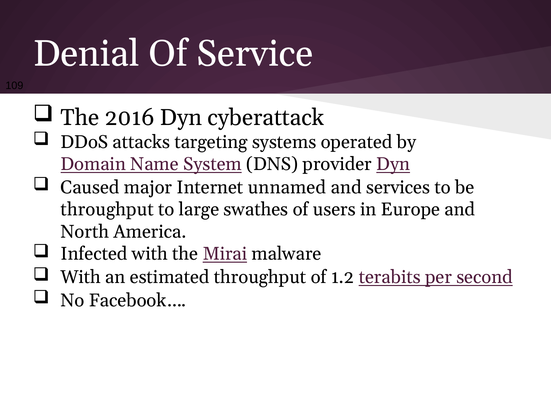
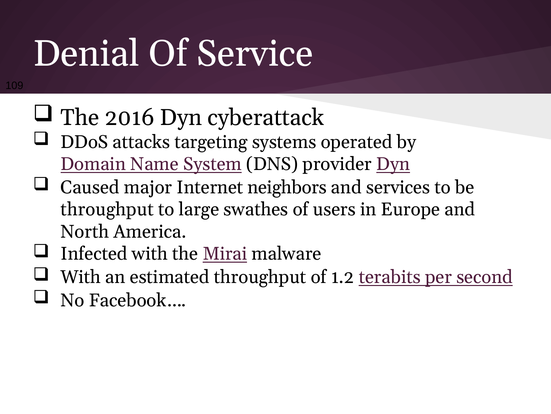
unnamed: unnamed -> neighbors
